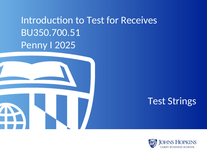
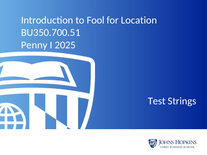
to Test: Test -> Fool
Receives: Receives -> Location
